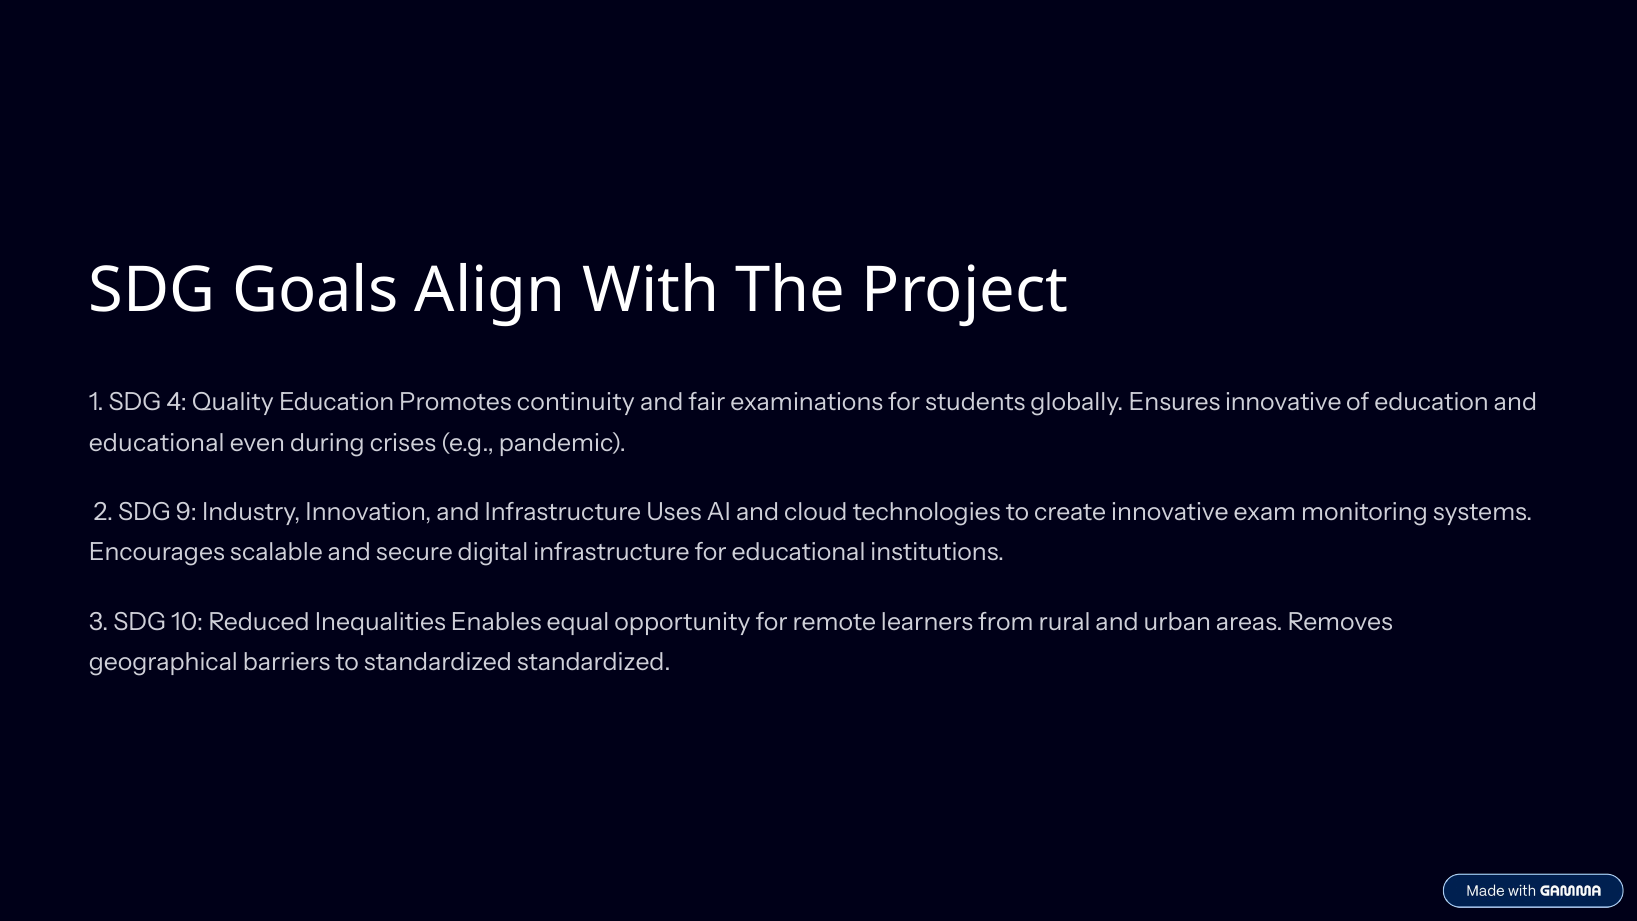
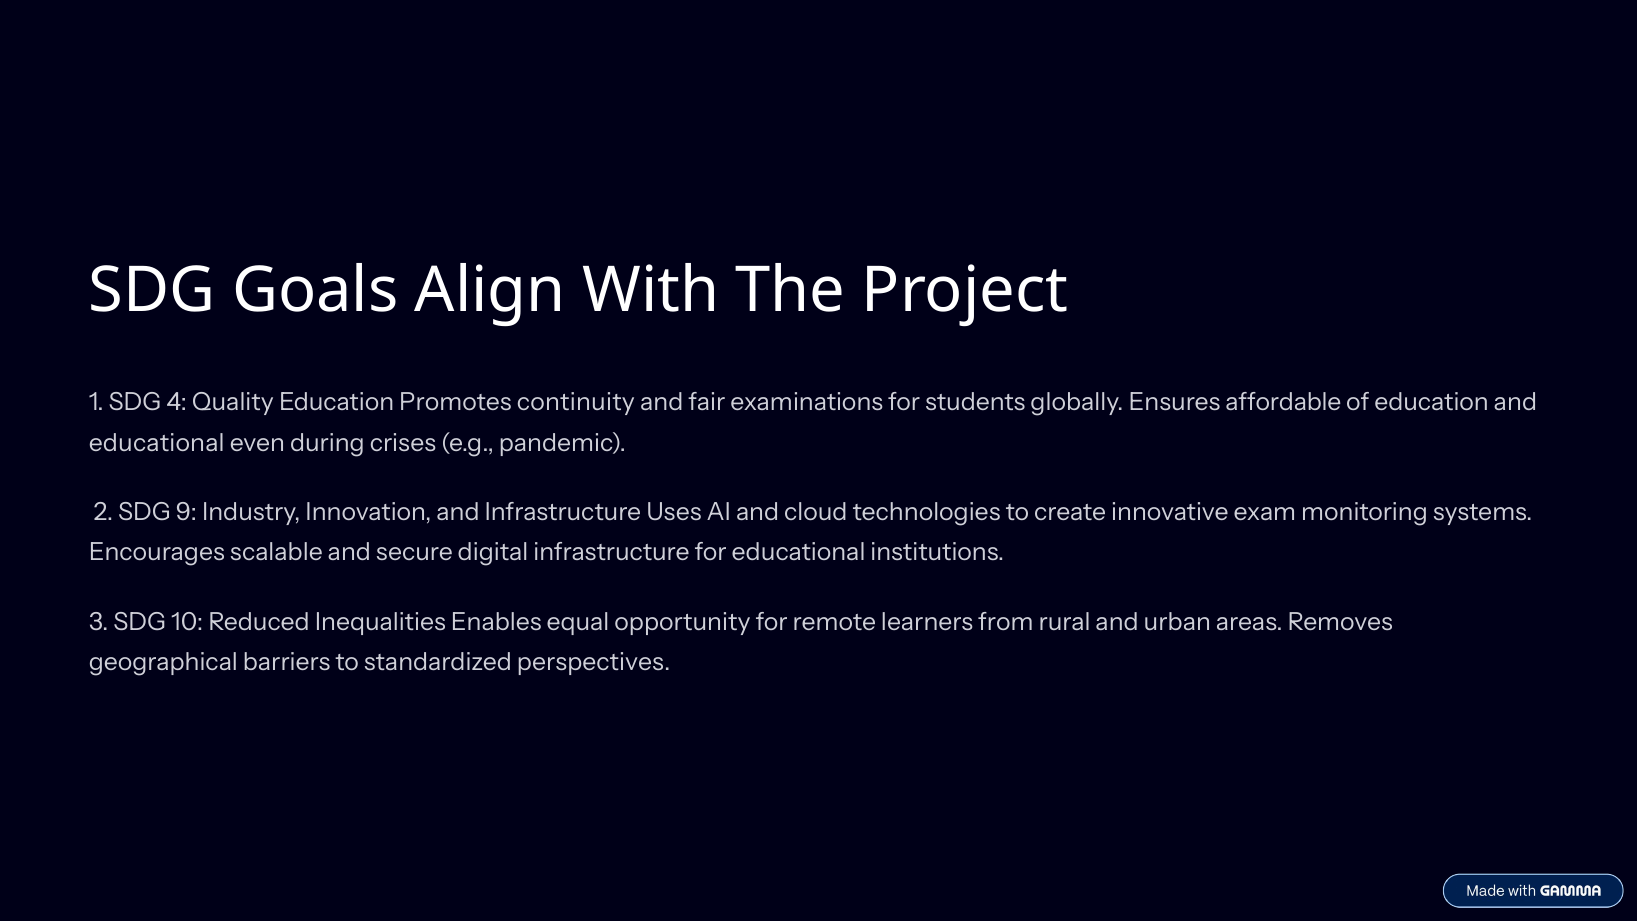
Ensures innovative: innovative -> affordable
standardized standardized: standardized -> perspectives
